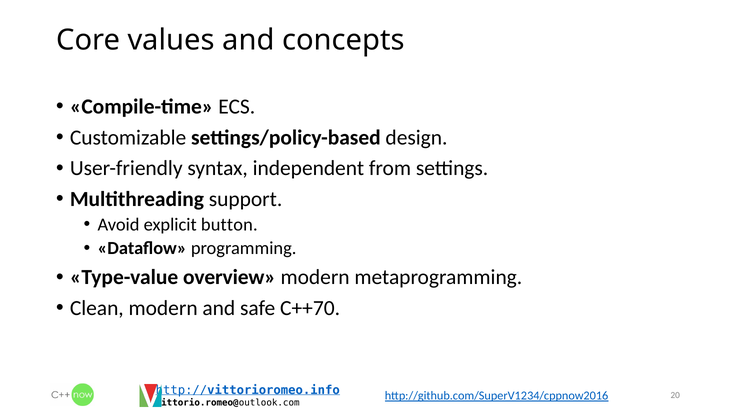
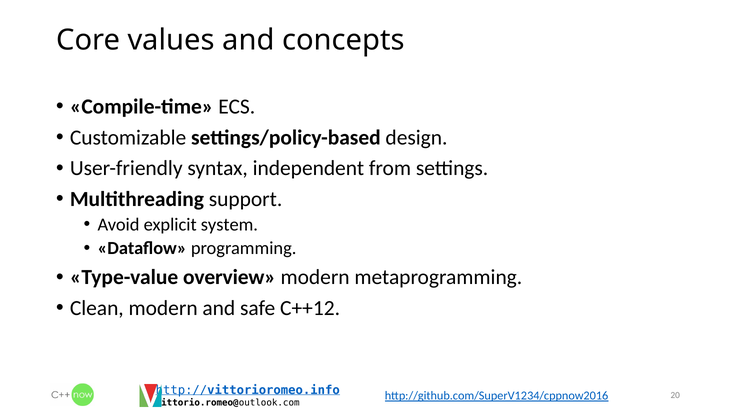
button: button -> system
C++70: C++70 -> C++12
